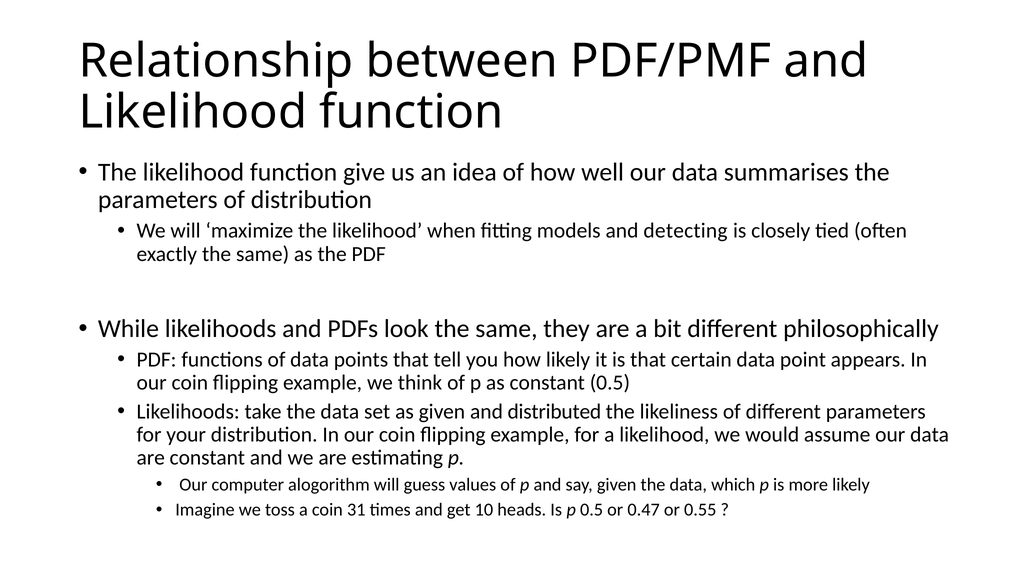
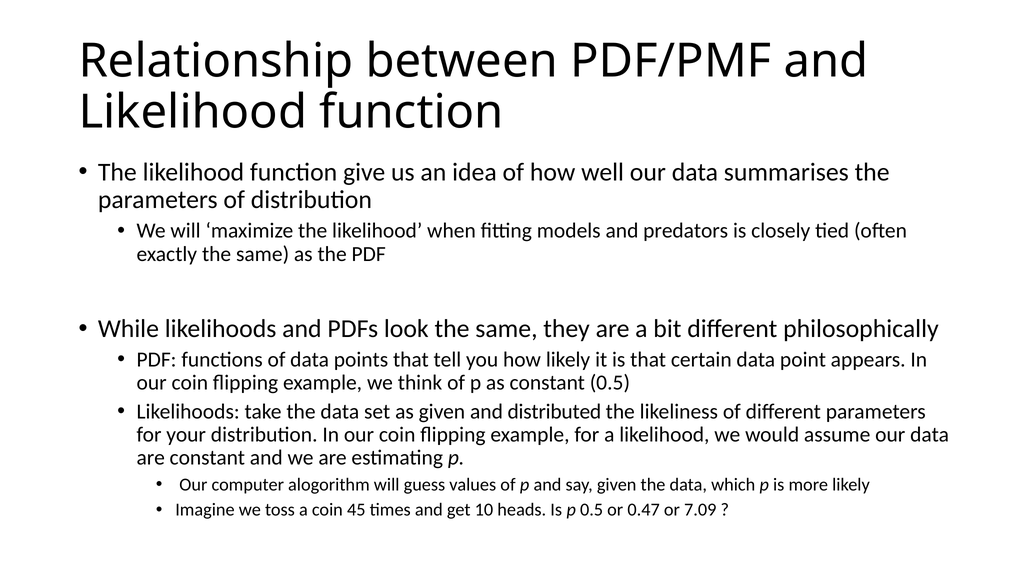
detecting: detecting -> predators
31: 31 -> 45
0.55: 0.55 -> 7.09
